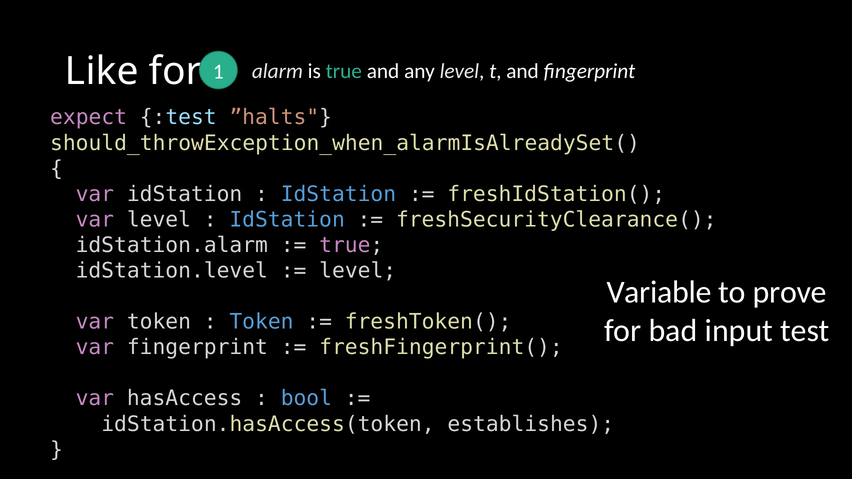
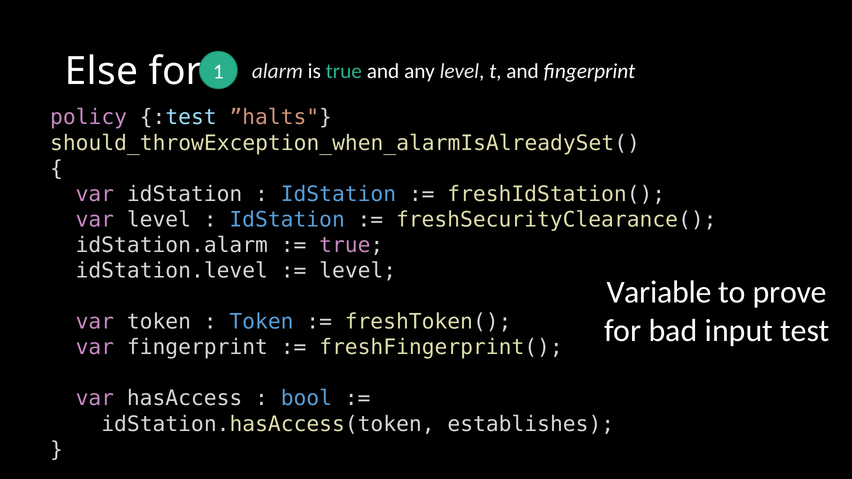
Like: Like -> Else
expect: expect -> policy
